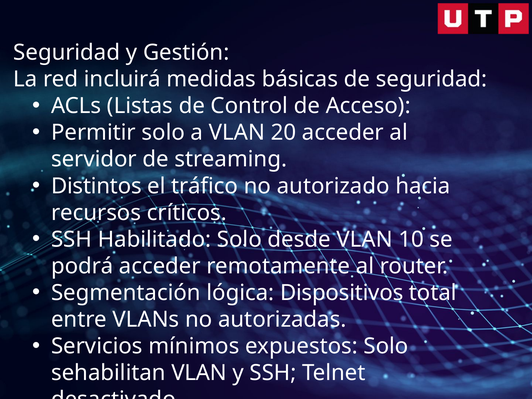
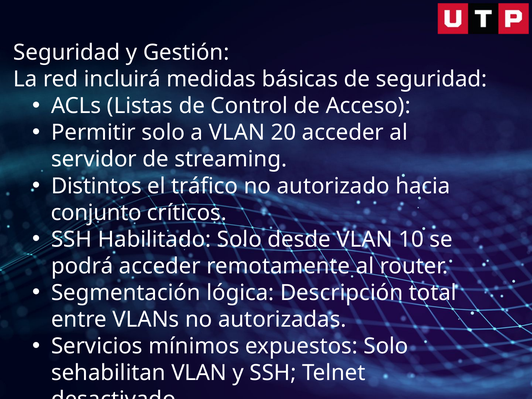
recursos: recursos -> conjunto
Dispositivos: Dispositivos -> Descripción
